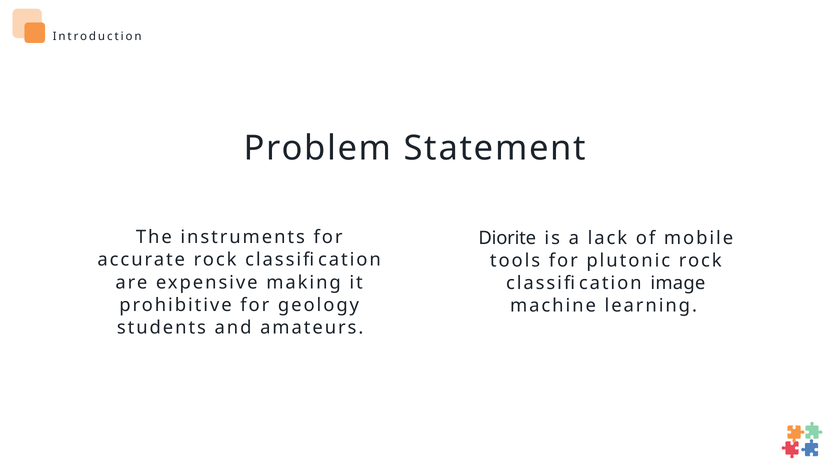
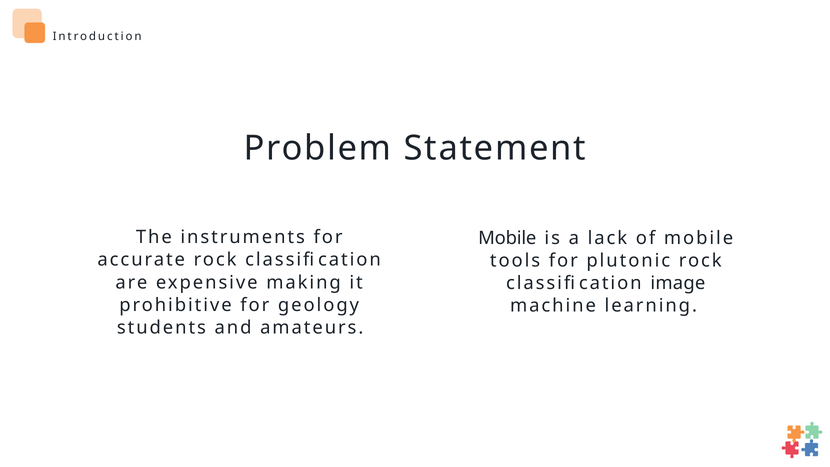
Diorite at (507, 238): Diorite -> Mobile
